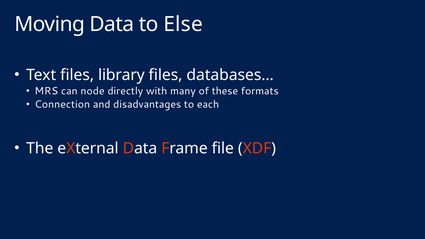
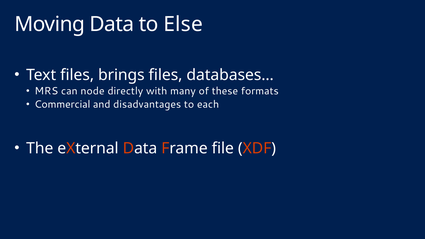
library: library -> brings
Connection: Connection -> Commercial
